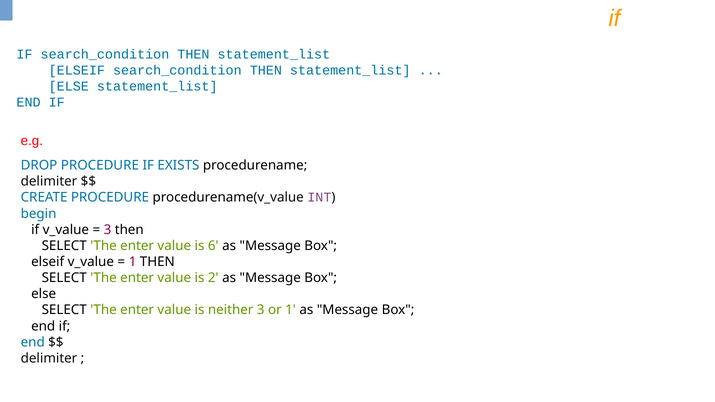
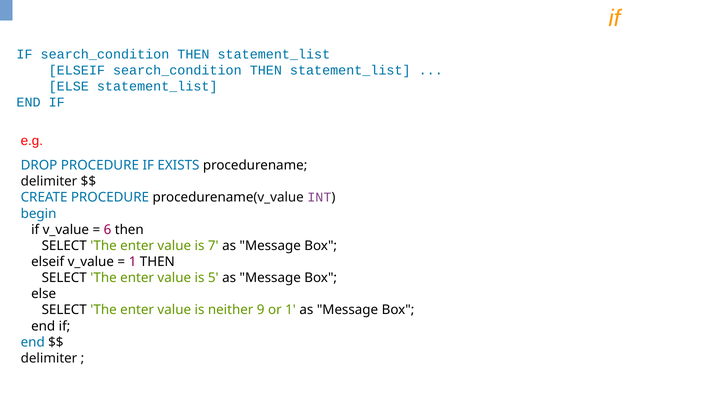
3 at (108, 230): 3 -> 6
6: 6 -> 7
2: 2 -> 5
neither 3: 3 -> 9
